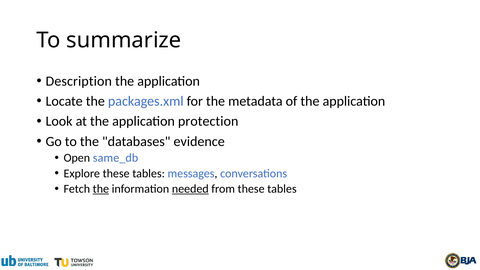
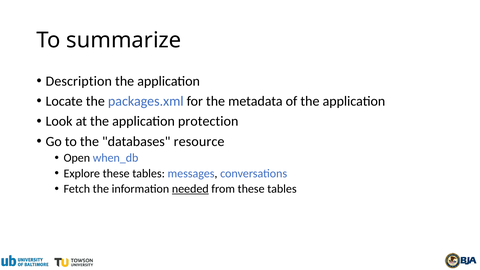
evidence: evidence -> resource
same_db: same_db -> when_db
the at (101, 189) underline: present -> none
